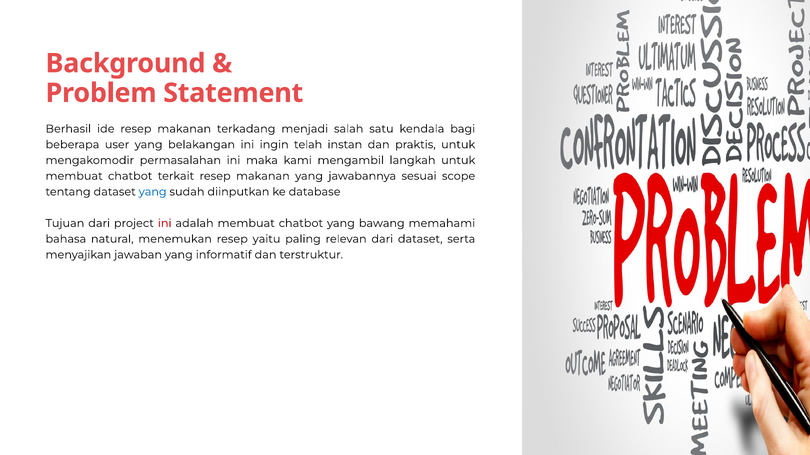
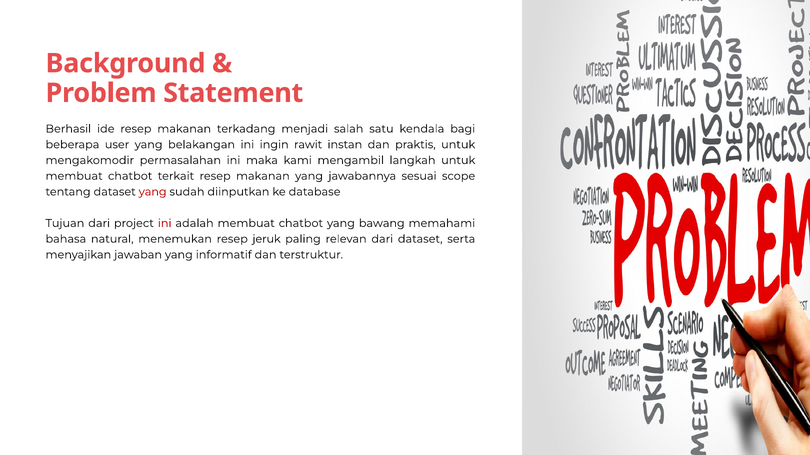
telah: telah -> rawit
yang at (153, 192) colour: blue -> red
yaitu: yaitu -> jeruk
